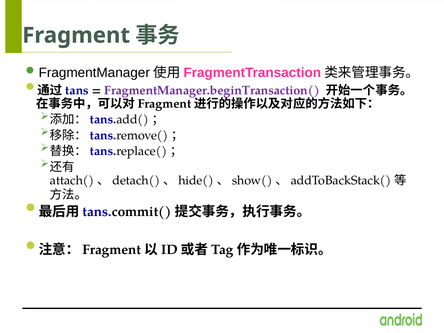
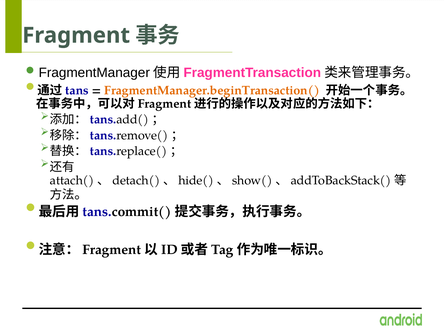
FragmentManager.beginTransaction( colour: purple -> orange
